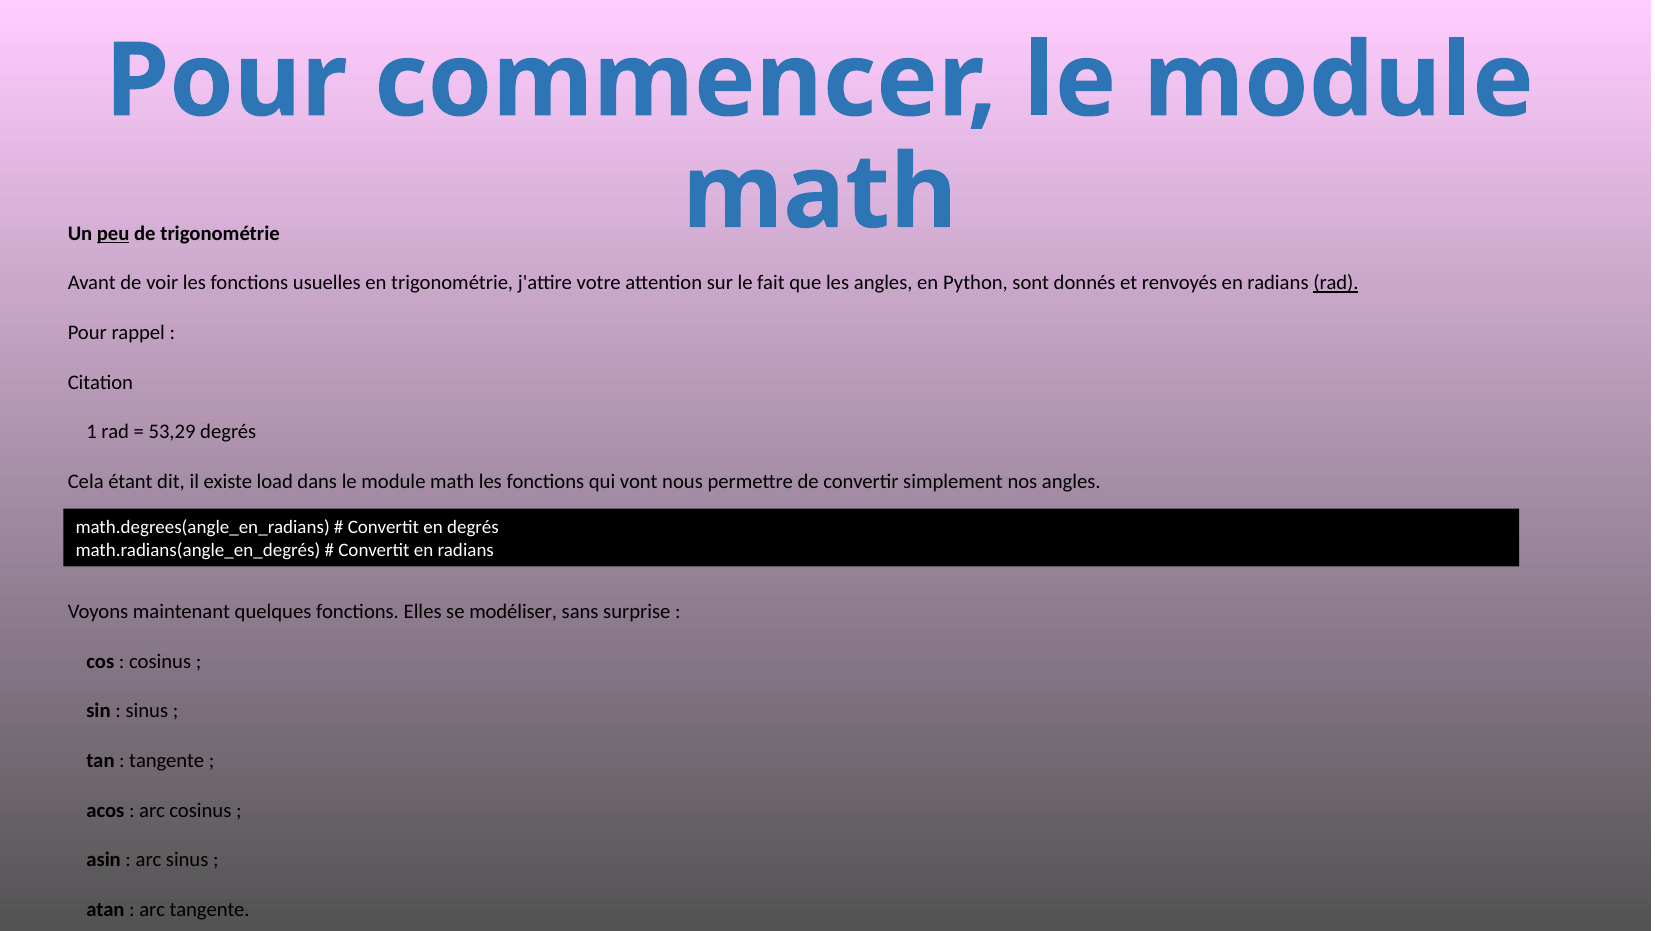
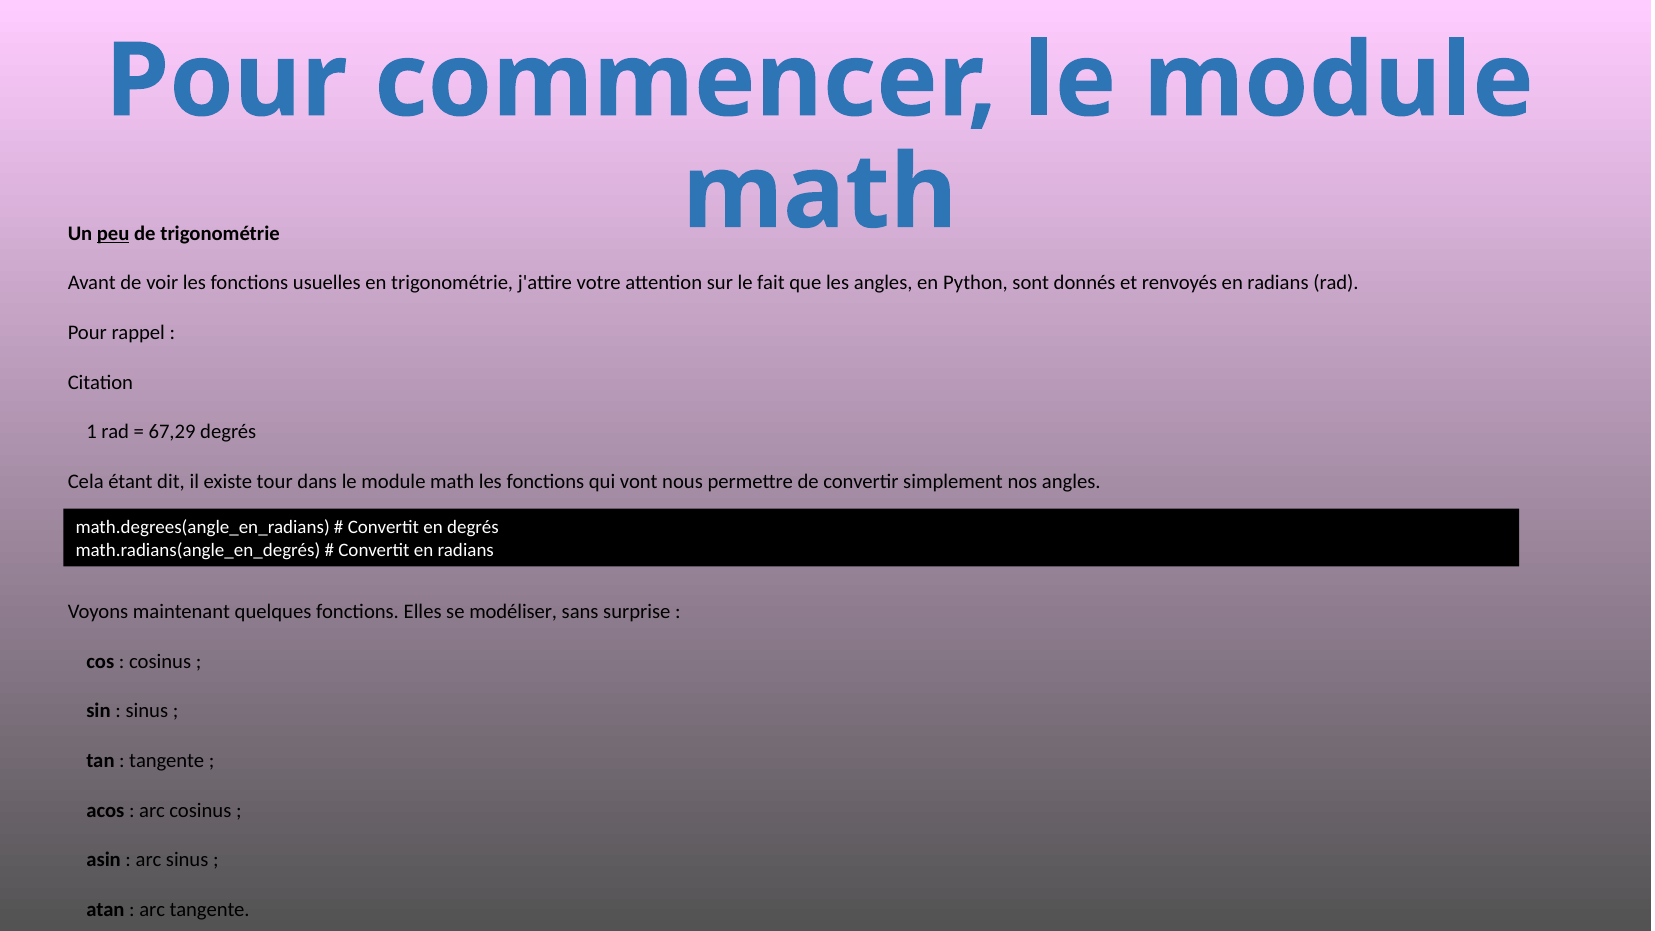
rad at (1336, 283) underline: present -> none
53,29: 53,29 -> 67,29
load: load -> tour
